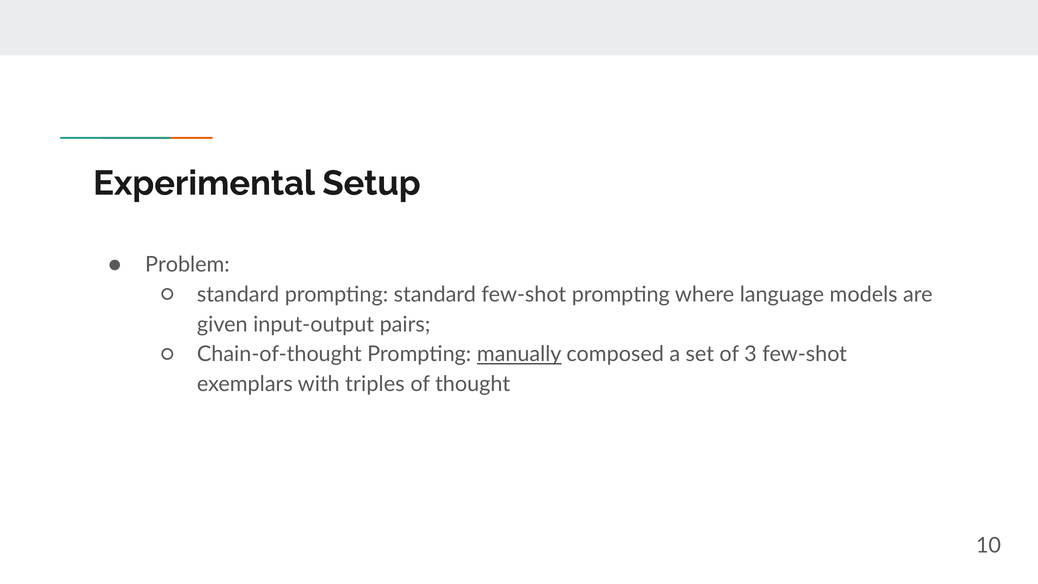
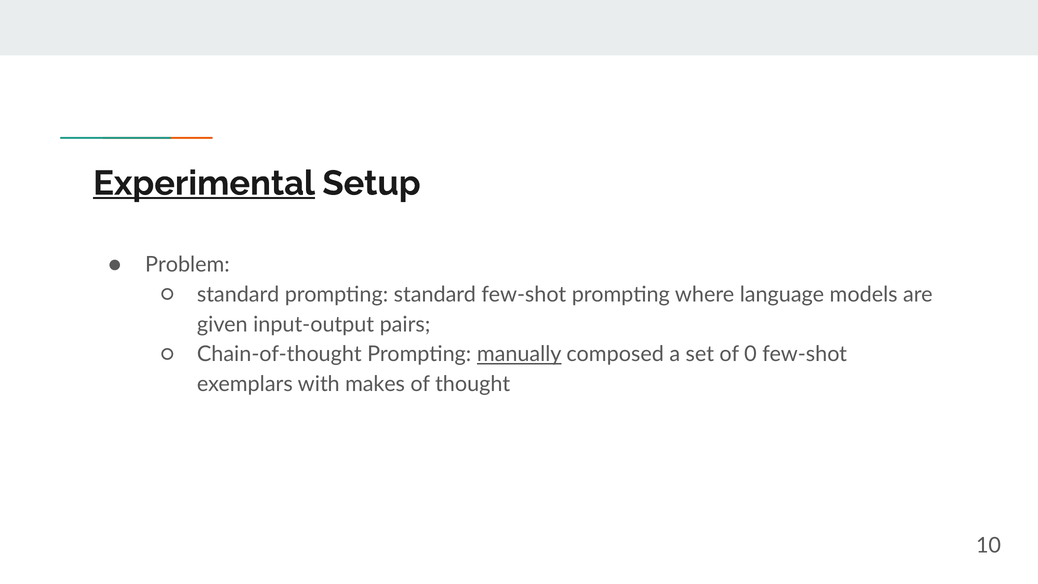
Experimental underline: none -> present
3: 3 -> 0
triples: triples -> makes
